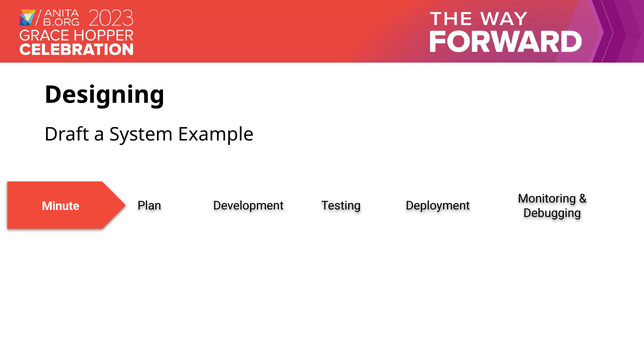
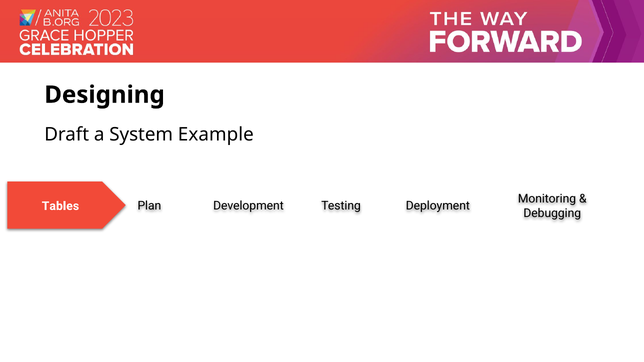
Minute: Minute -> Tables
